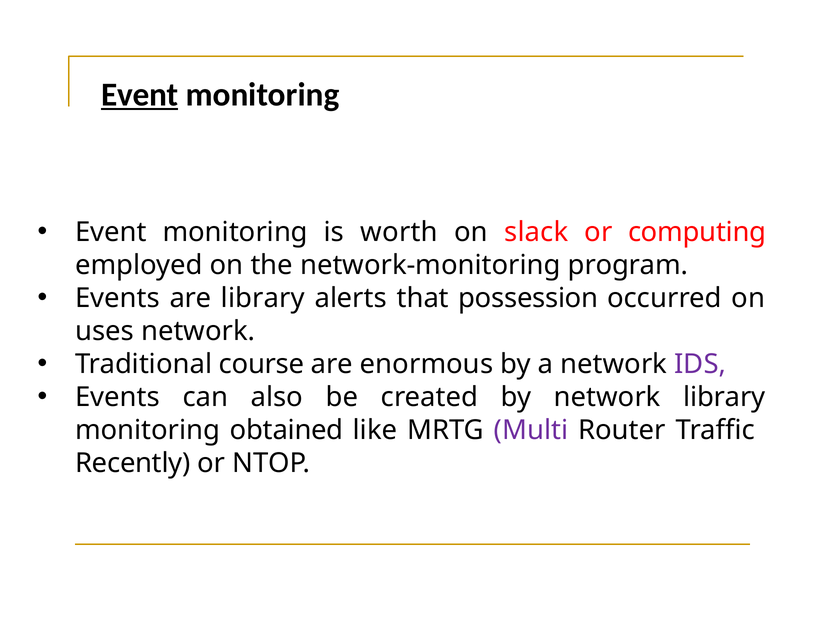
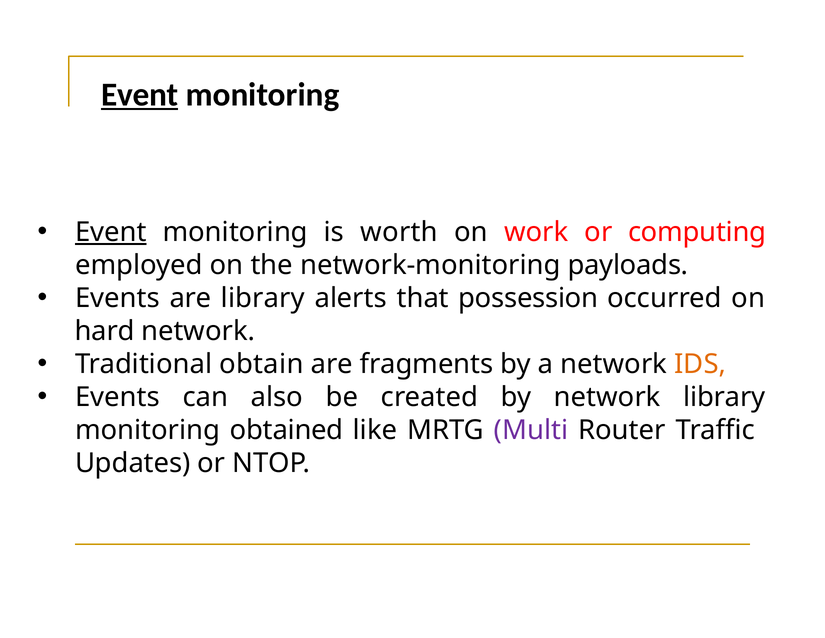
Event at (111, 232) underline: none -> present
slack: slack -> work
program: program -> payloads
uses: uses -> hard
course: course -> obtain
enormous: enormous -> fragments
IDS colour: purple -> orange
Recently: Recently -> Updates
